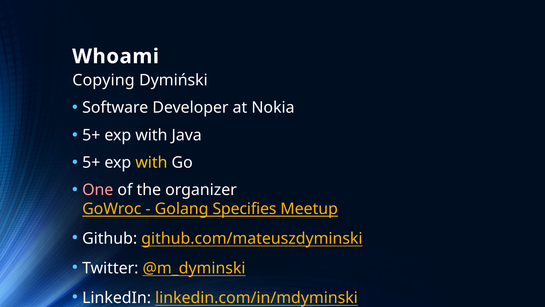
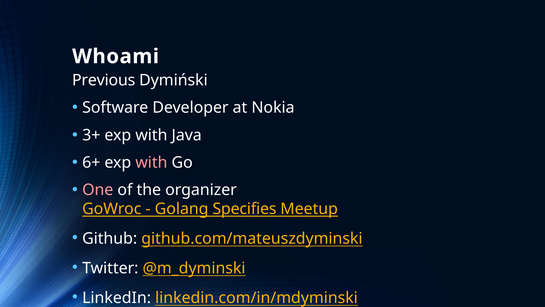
Copying: Copying -> Previous
5+ at (91, 135): 5+ -> 3+
5+ at (91, 162): 5+ -> 6+
with at (151, 162) colour: yellow -> pink
